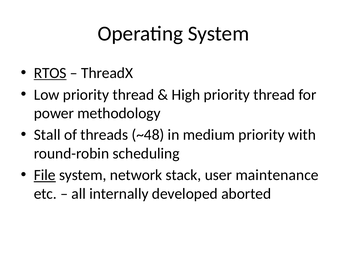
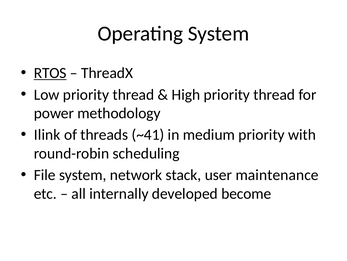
Stall: Stall -> Ilink
~48: ~48 -> ~41
File underline: present -> none
aborted: aborted -> become
